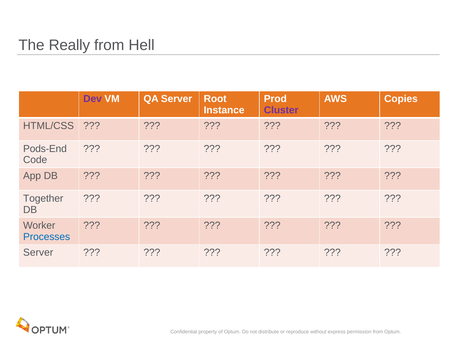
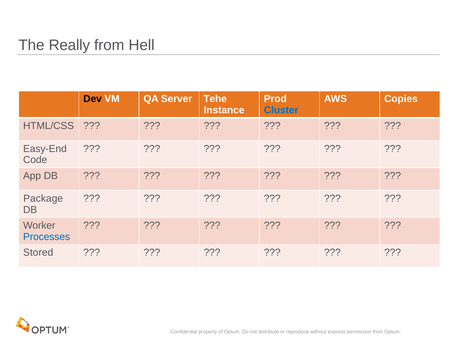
Dev colour: purple -> black
Root: Root -> Tehe
Cluster colour: purple -> blue
Pods-End: Pods-End -> Easy-End
Together: Together -> Package
Server at (38, 252): Server -> Stored
